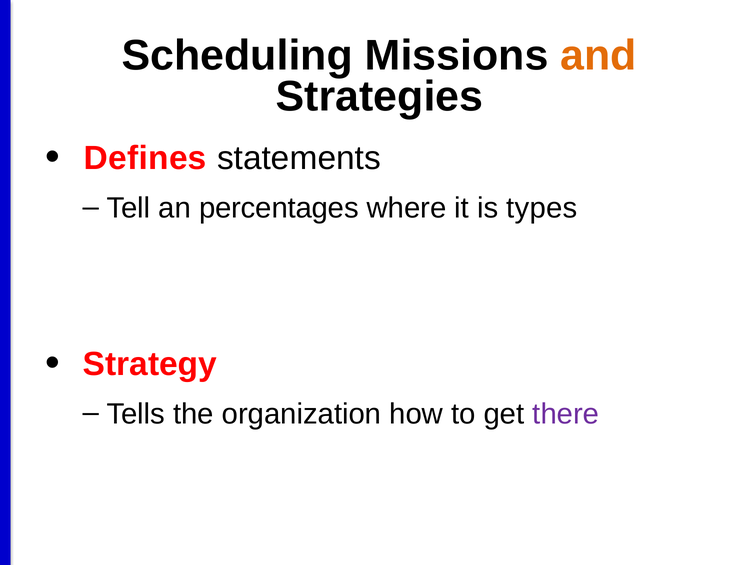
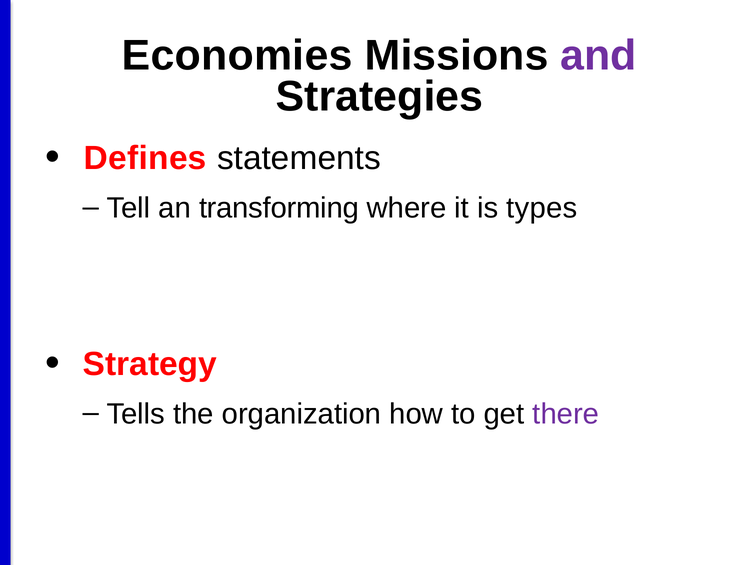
Scheduling: Scheduling -> Economies
and colour: orange -> purple
percentages: percentages -> transforming
